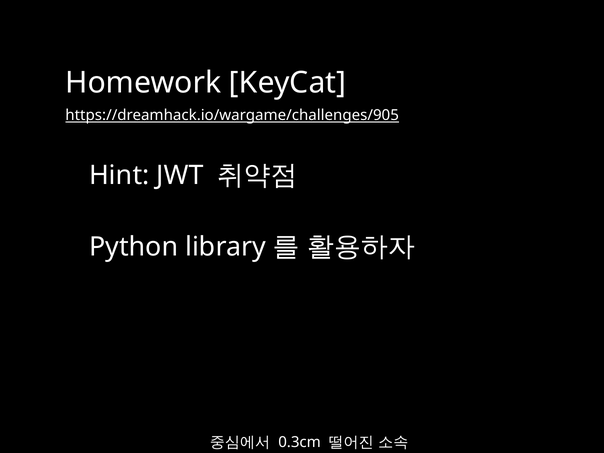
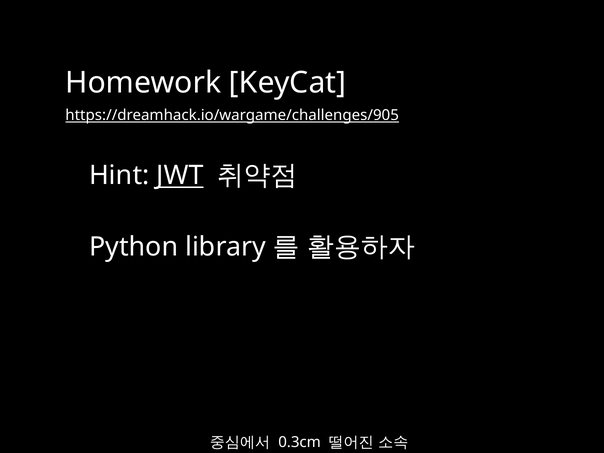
JWT underline: none -> present
